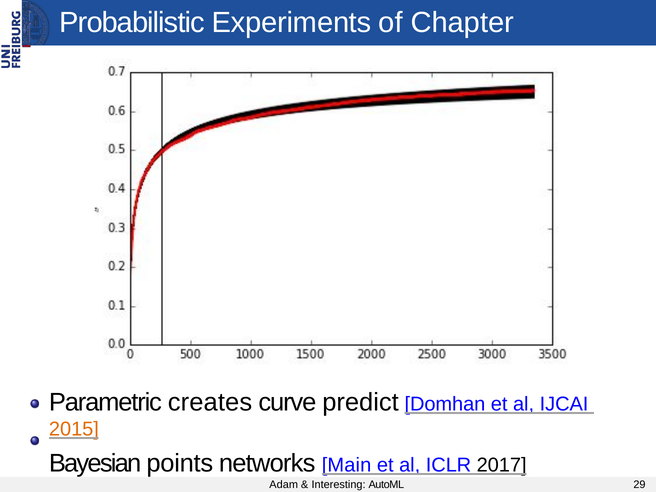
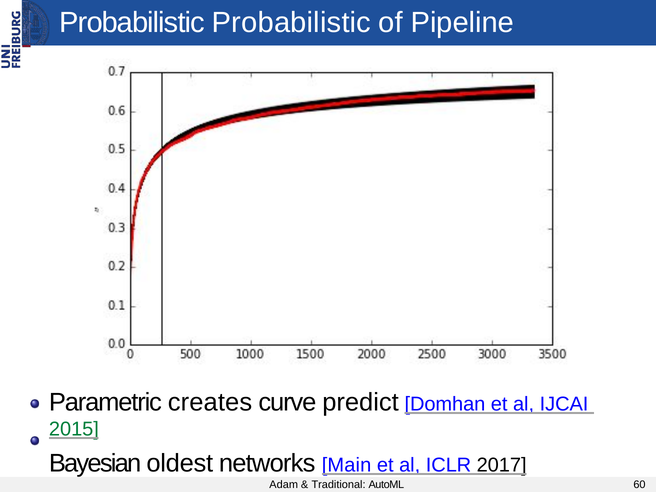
Probabilistic Experiments: Experiments -> Probabilistic
Chapter: Chapter -> Pipeline
2015 colour: orange -> green
points: points -> oldest
Interesting: Interesting -> Traditional
29: 29 -> 60
